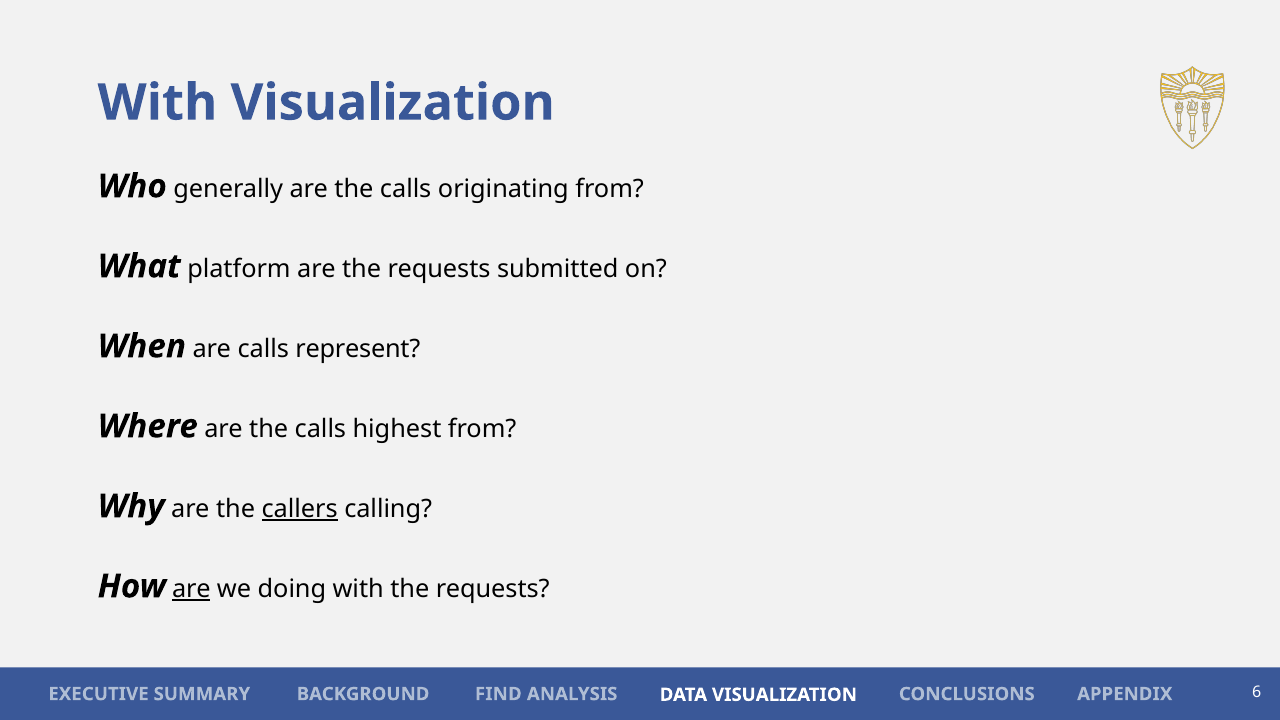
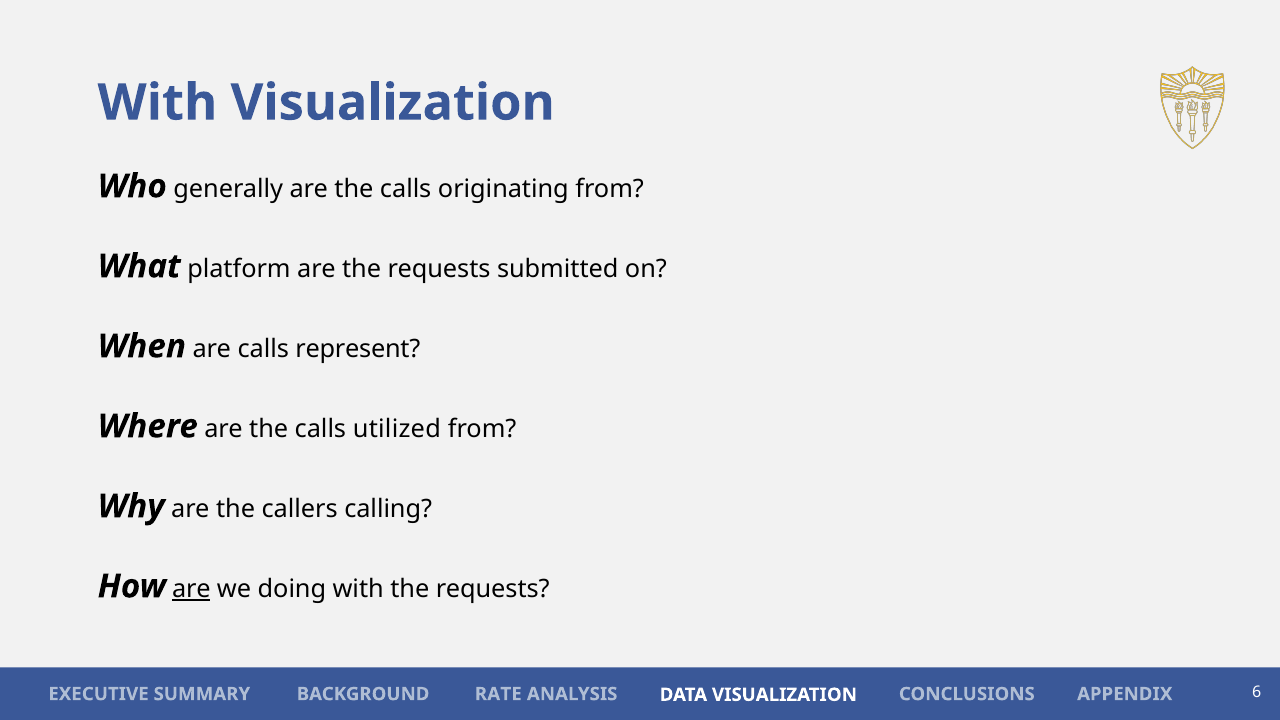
highest: highest -> utilized
callers underline: present -> none
FIND: FIND -> RATE
